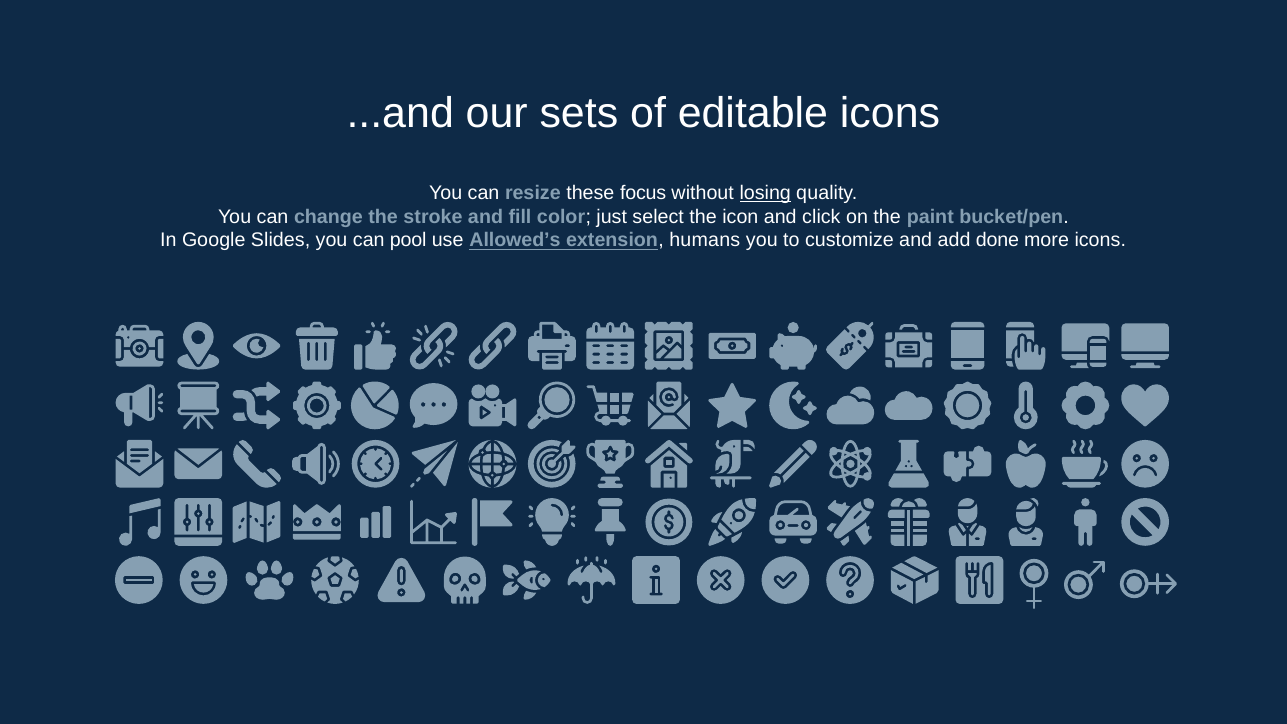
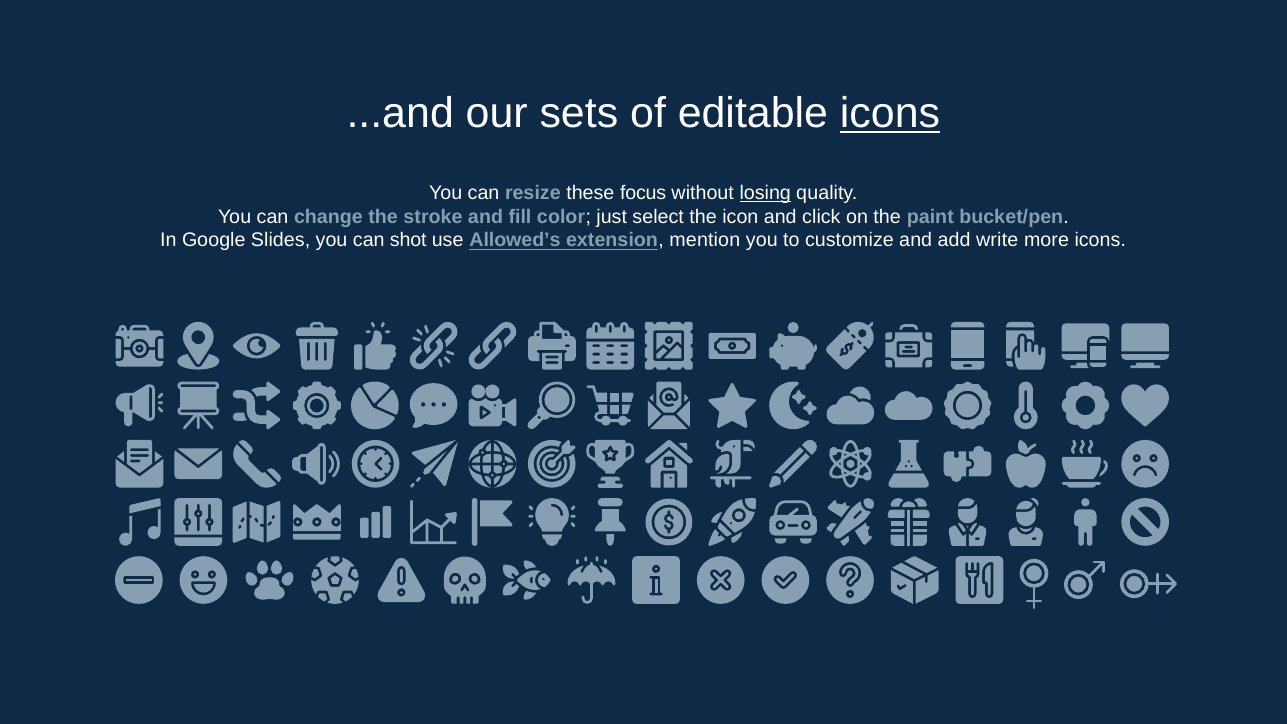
icons at (890, 114) underline: none -> present
pool: pool -> shot
humans: humans -> mention
done: done -> write
